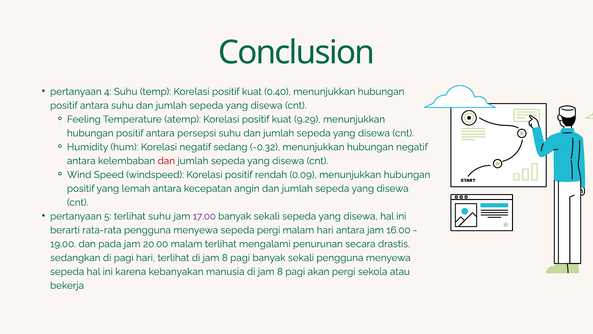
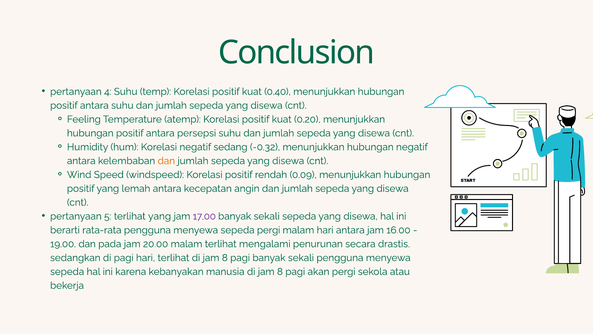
9.29: 9.29 -> 0.20
dan at (166, 161) colour: red -> orange
terlihat suhu: suhu -> yang
